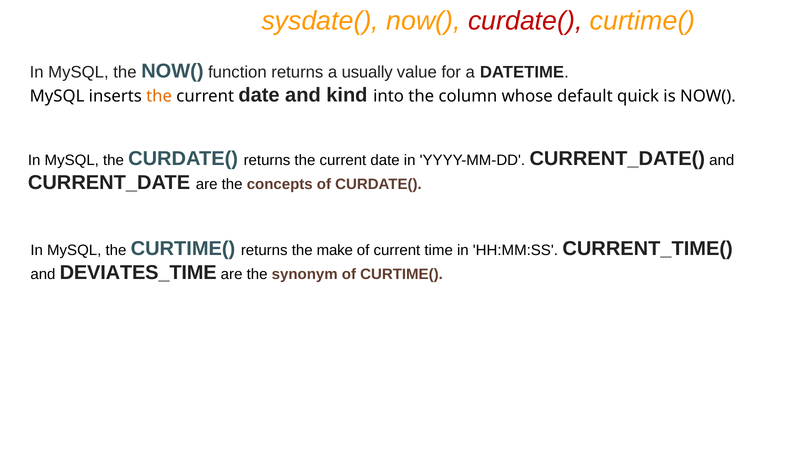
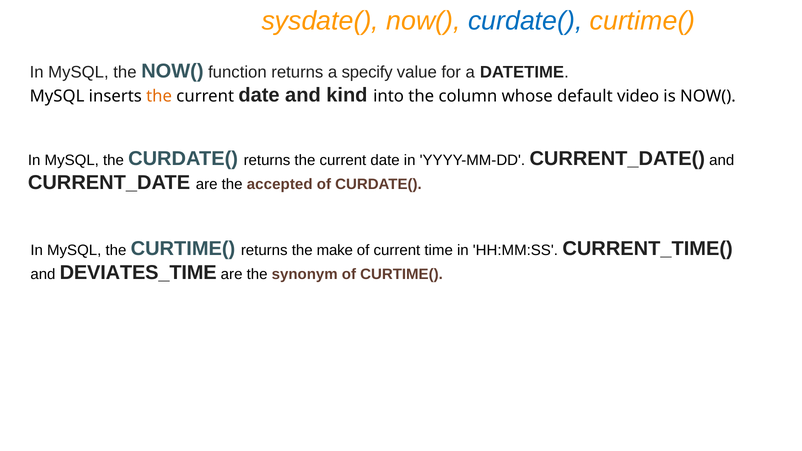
curdate( at (525, 21) colour: red -> blue
usually: usually -> specify
quick: quick -> video
concepts: concepts -> accepted
